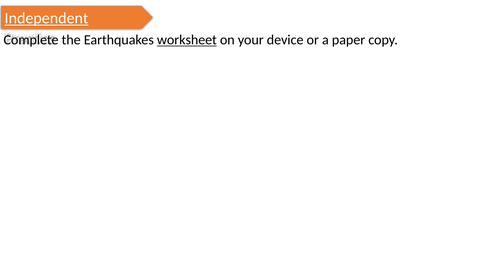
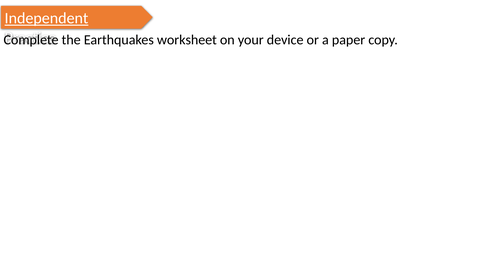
worksheet underline: present -> none
